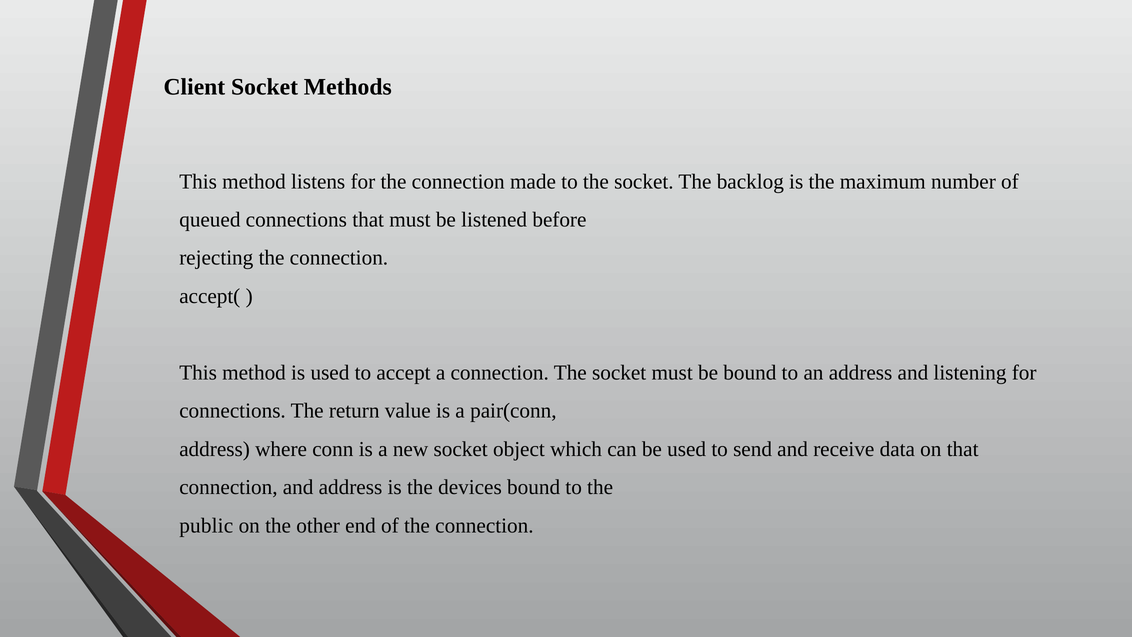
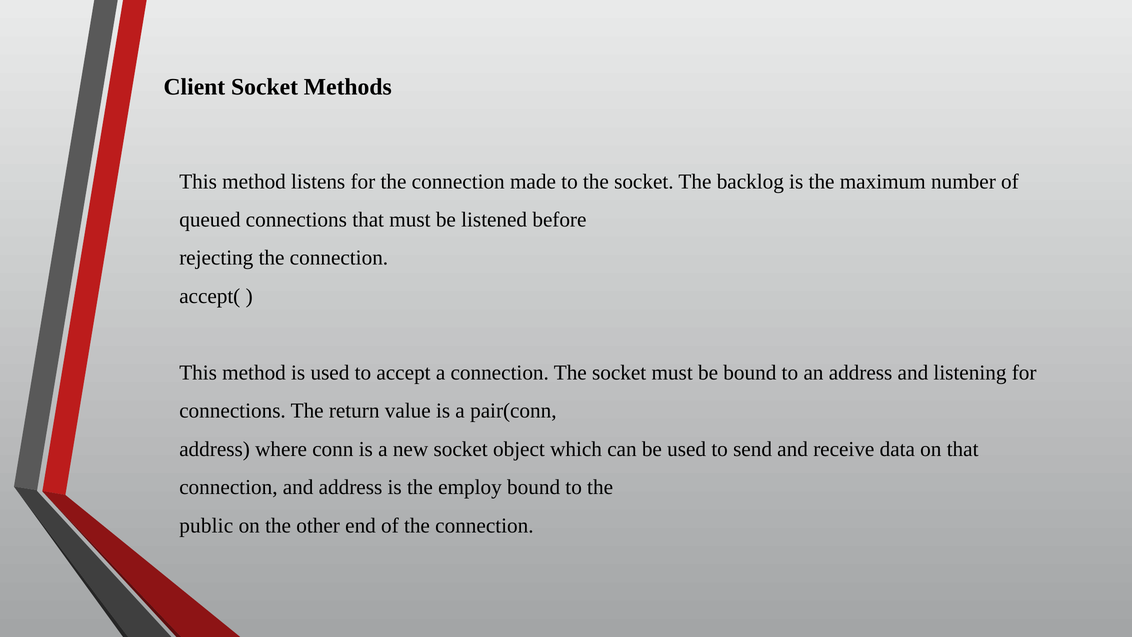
devices: devices -> employ
